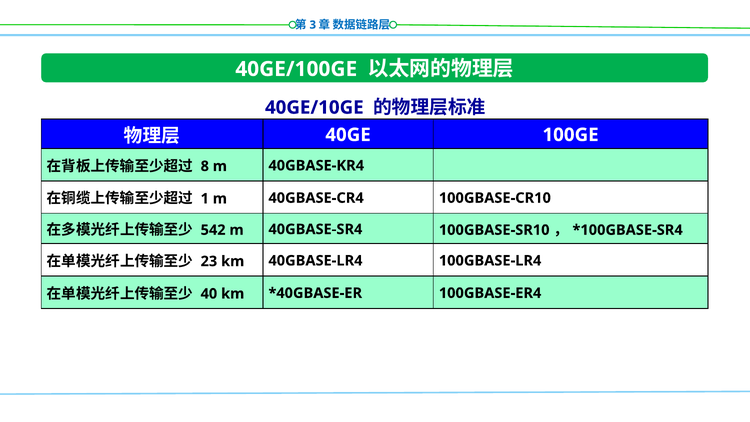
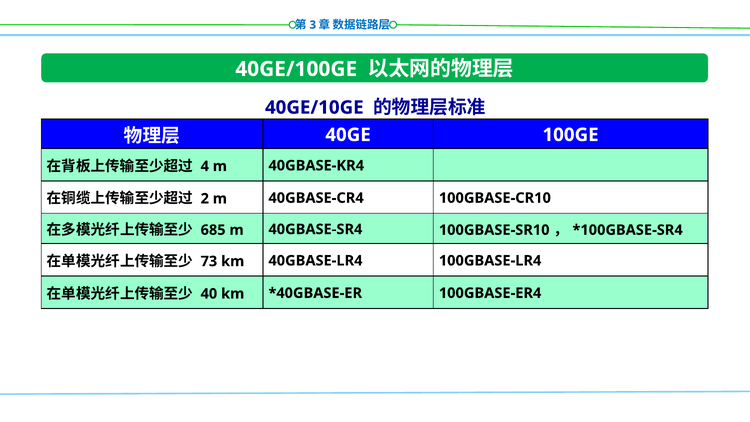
8: 8 -> 4
1: 1 -> 2
542: 542 -> 685
23: 23 -> 73
